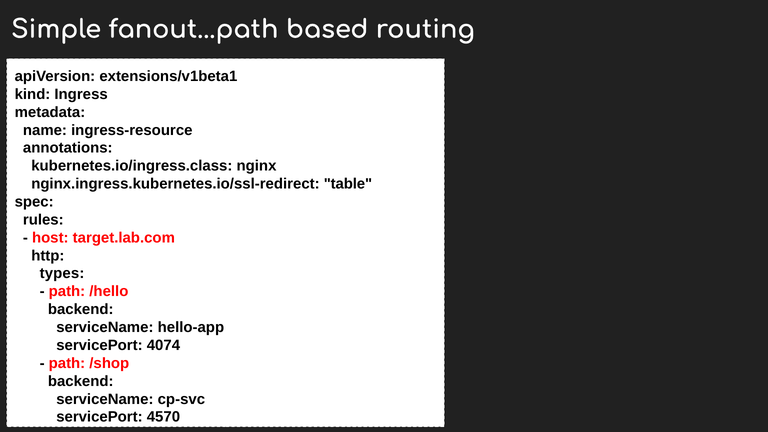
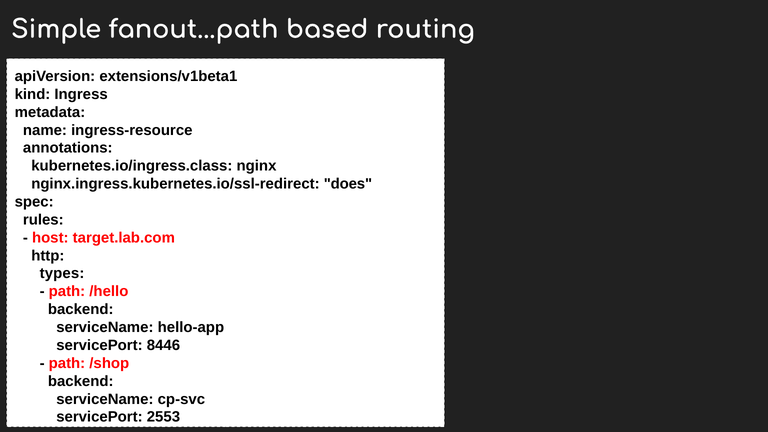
table: table -> does
4074: 4074 -> 8446
4570: 4570 -> 2553
